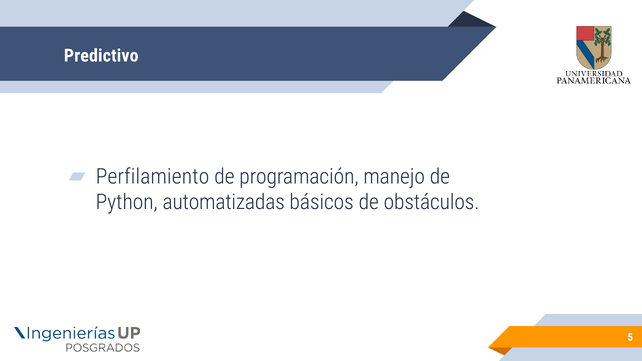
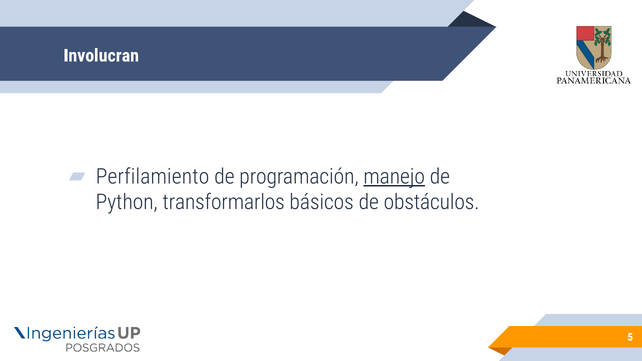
Predictivo: Predictivo -> Involucran
manejo underline: none -> present
automatizadas: automatizadas -> transformarlos
